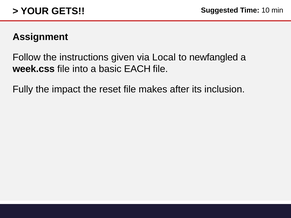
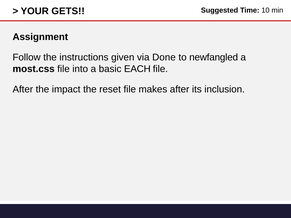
Local: Local -> Done
week.css: week.css -> most.css
Fully at (23, 89): Fully -> After
